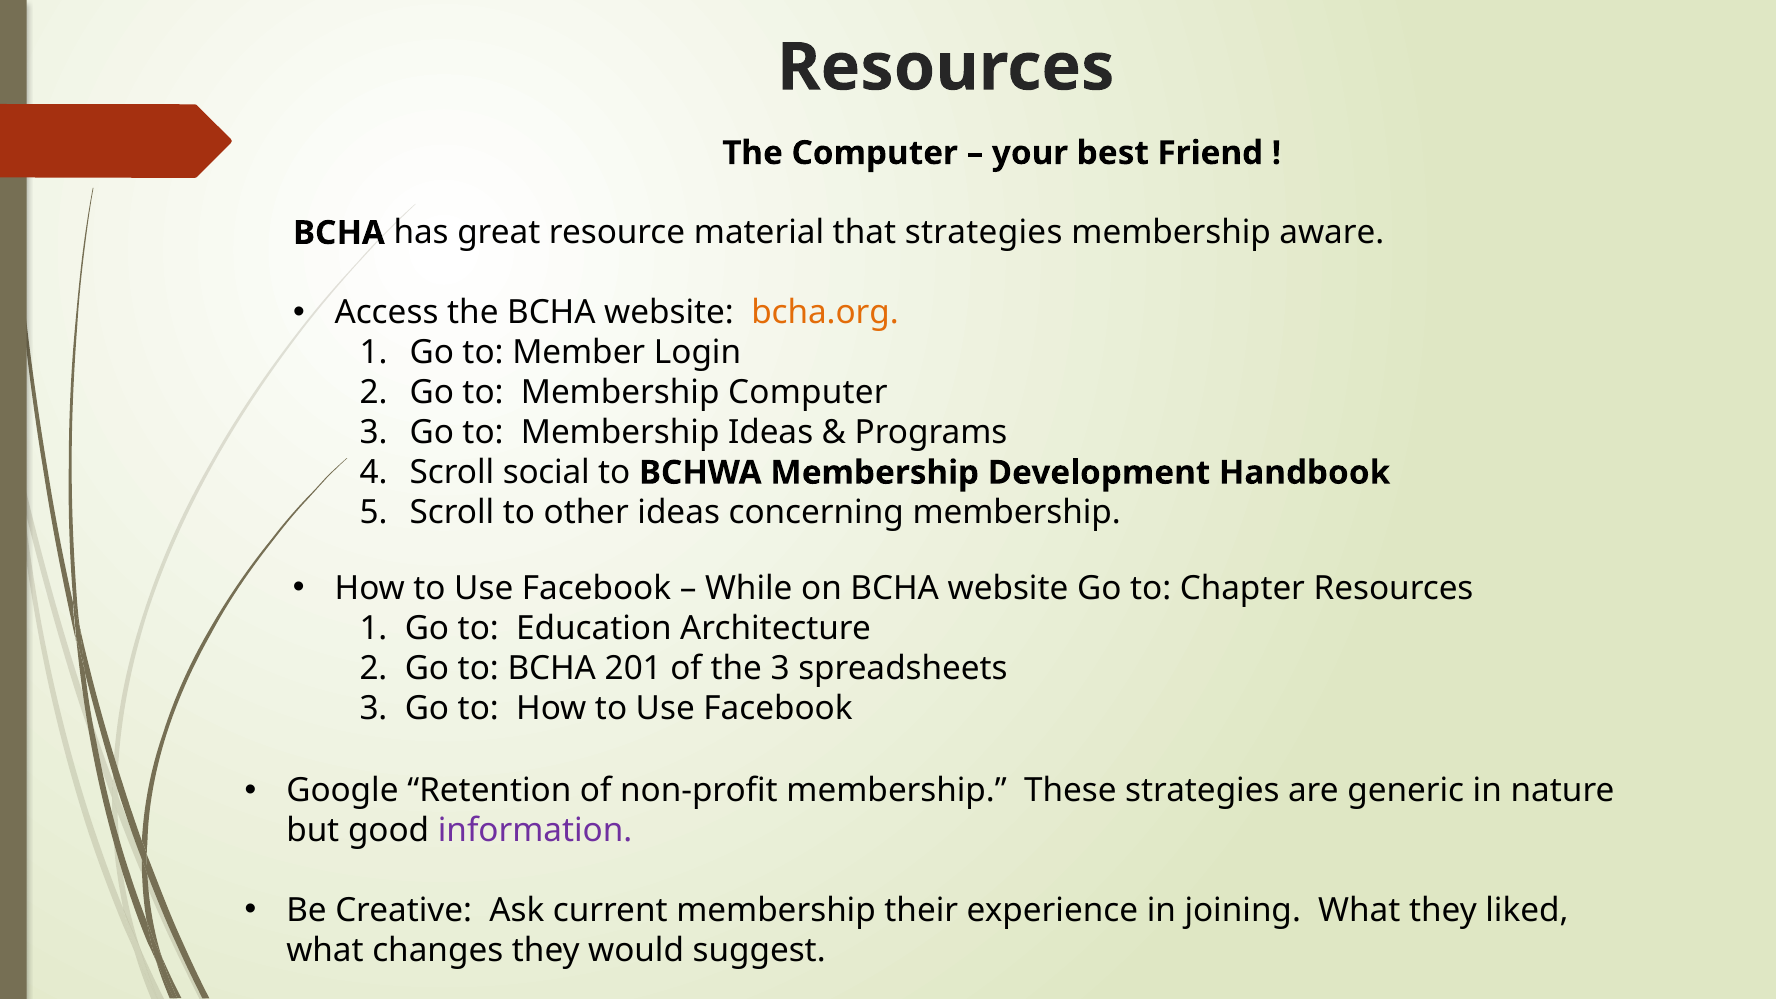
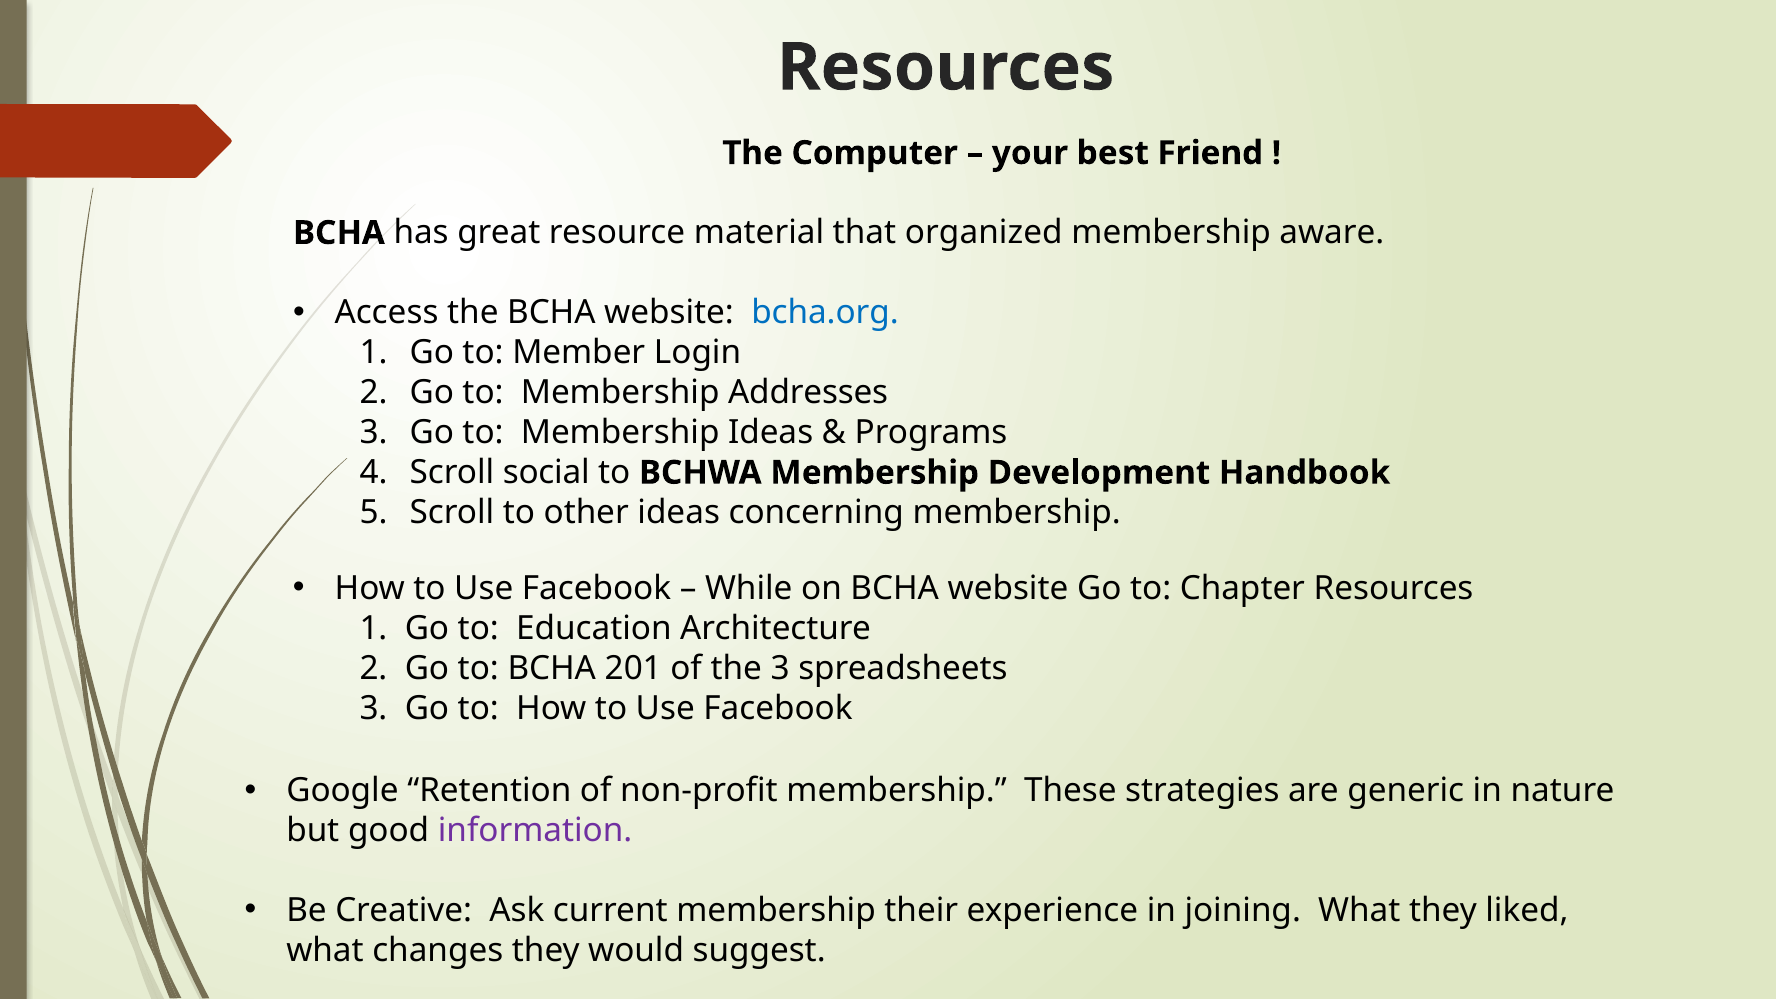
that strategies: strategies -> organized
bcha.org colour: orange -> blue
Membership Computer: Computer -> Addresses
